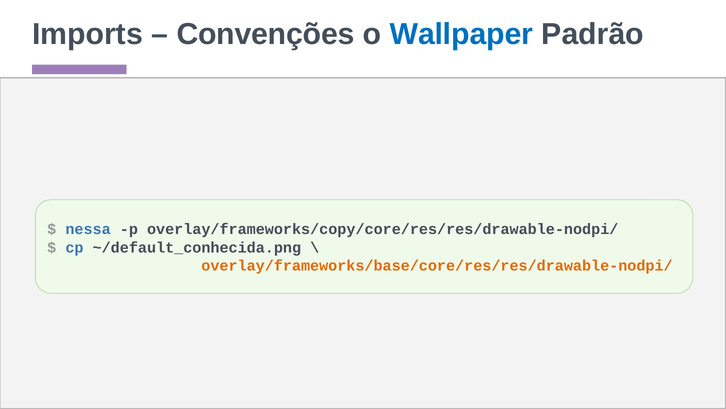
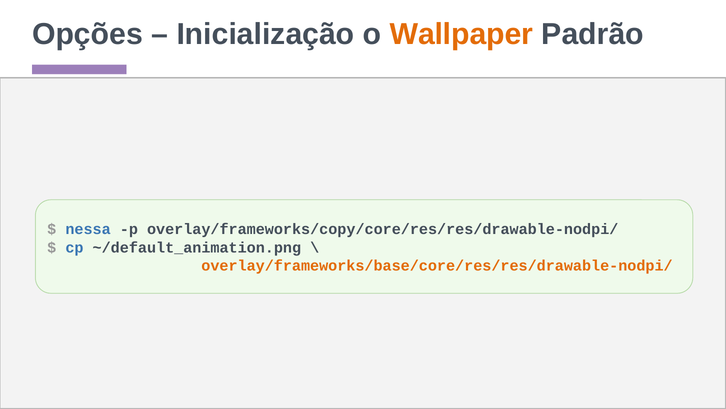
Imports: Imports -> Opções
Convenções: Convenções -> Inicialização
Wallpaper colour: blue -> orange
~/default_conhecida.png: ~/default_conhecida.png -> ~/default_animation.png
